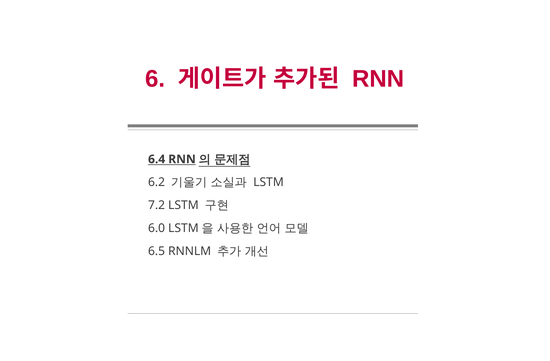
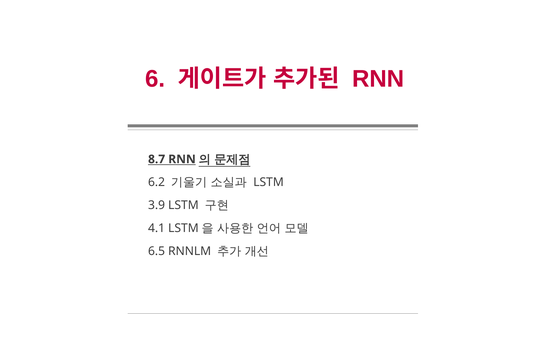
6.4: 6.4 -> 8.7
7.2: 7.2 -> 3.9
6.0: 6.0 -> 4.1
